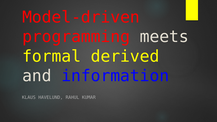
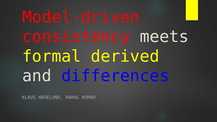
programming: programming -> consistency
information: information -> differences
